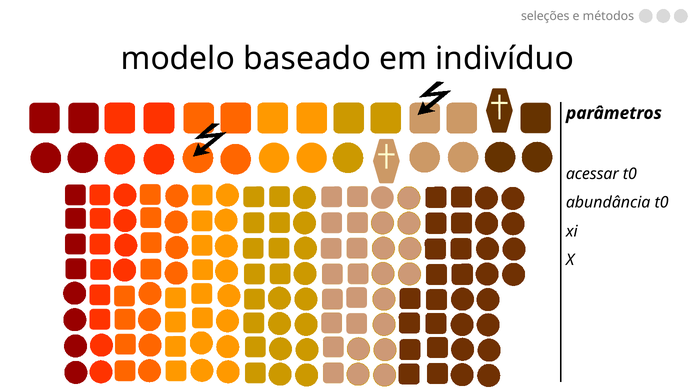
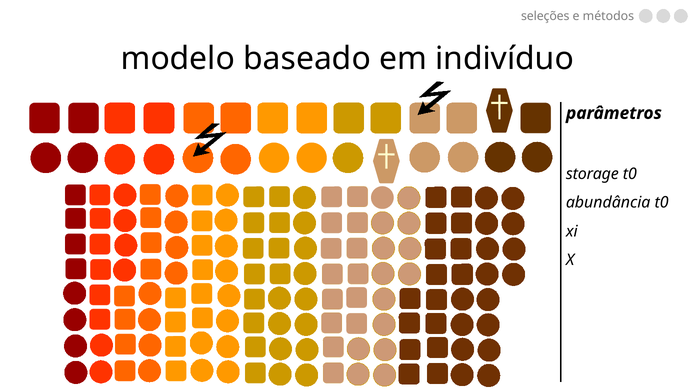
acessar: acessar -> storage
